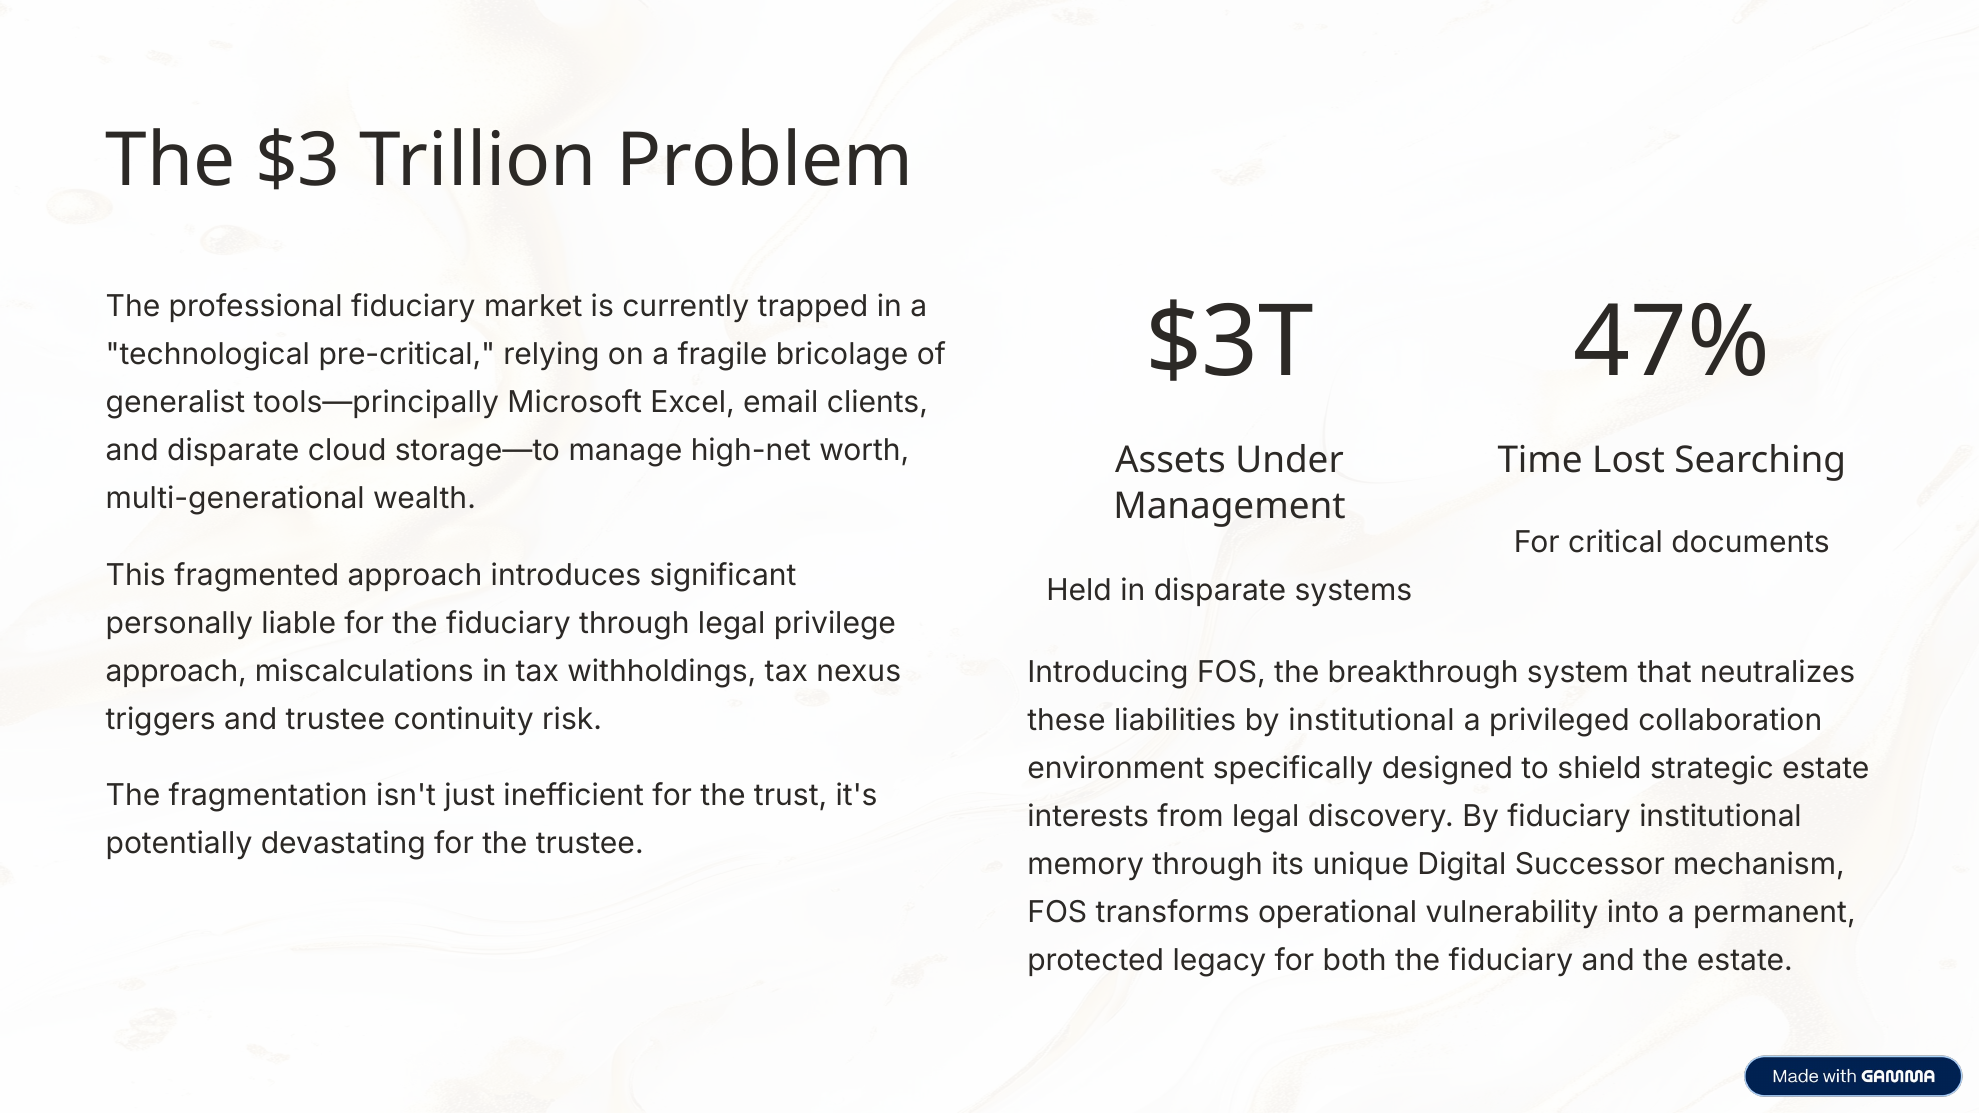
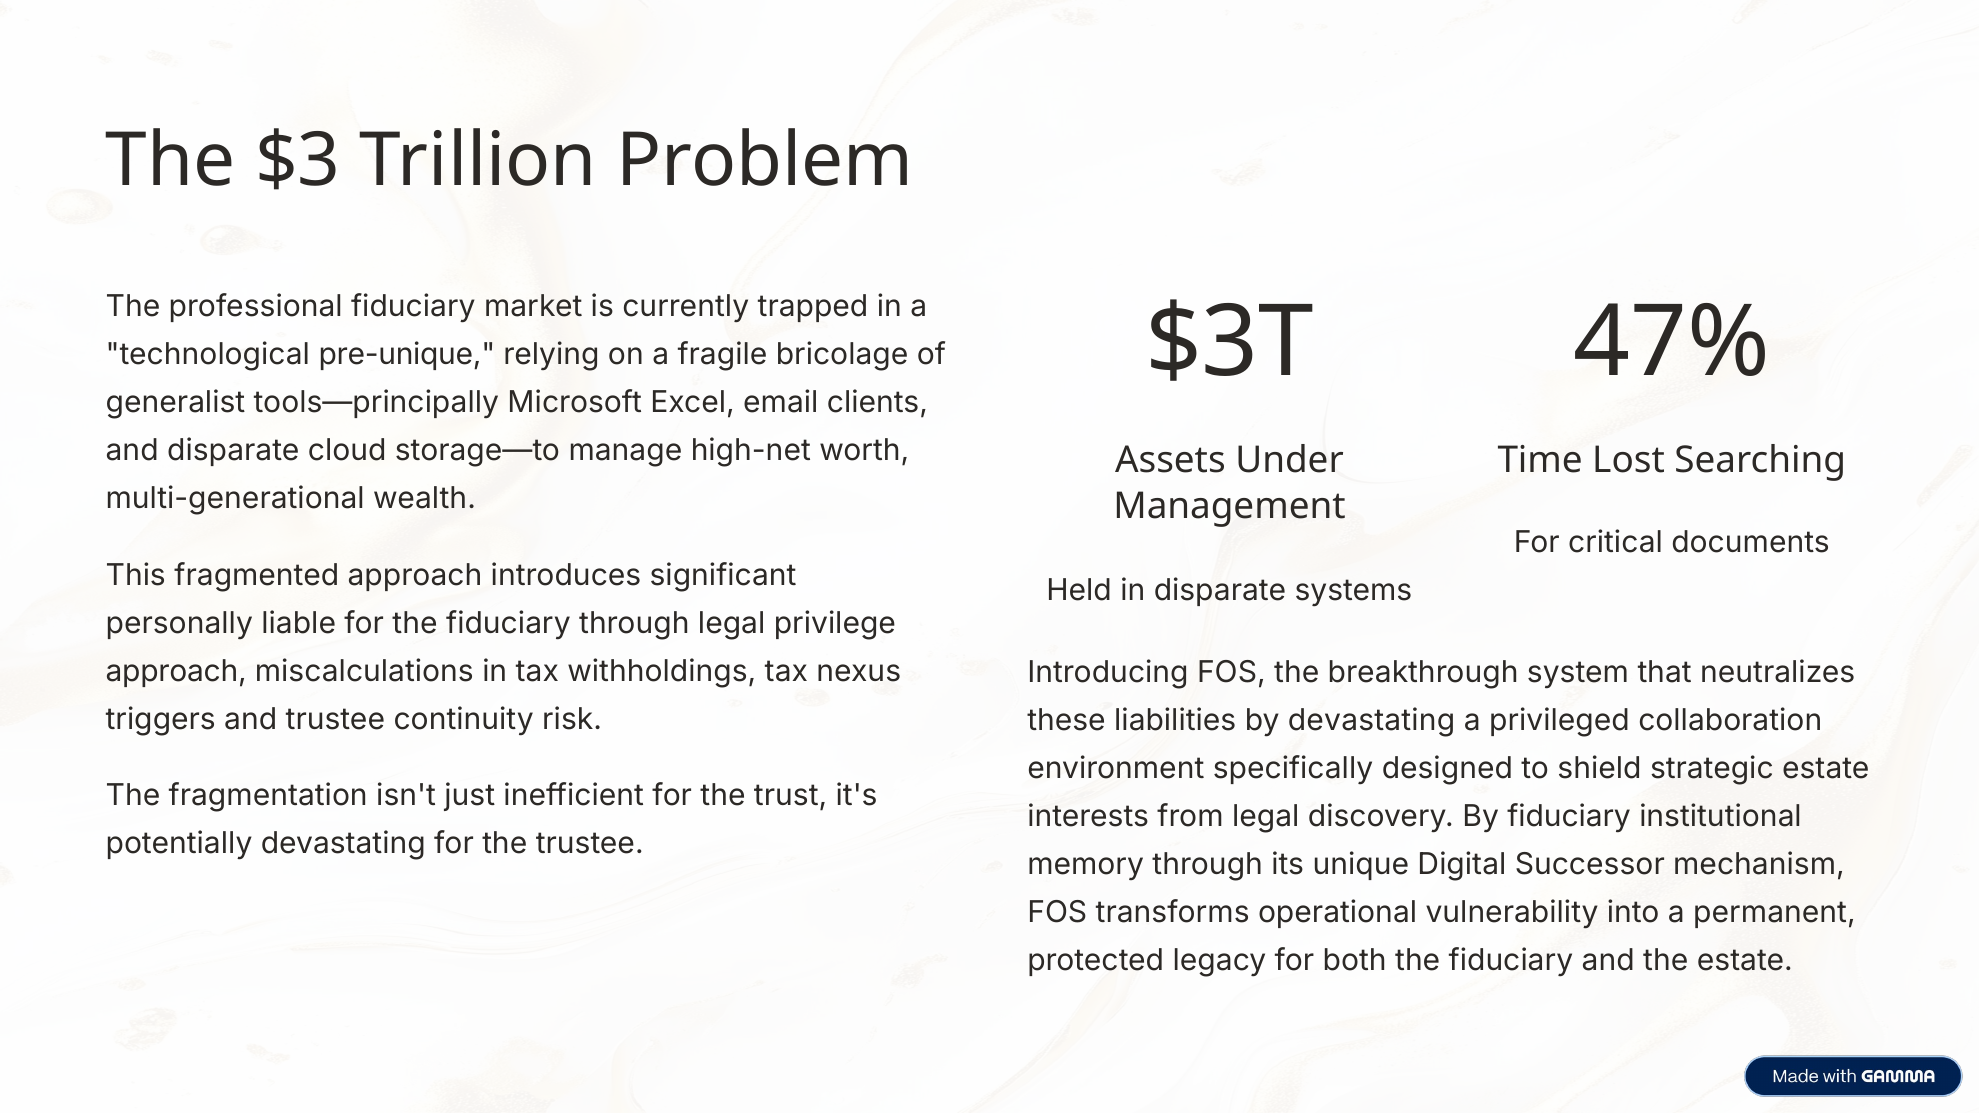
pre-critical: pre-critical -> pre-unique
by institutional: institutional -> devastating
